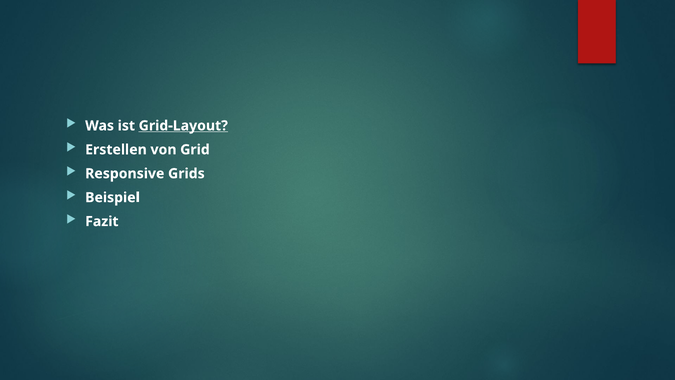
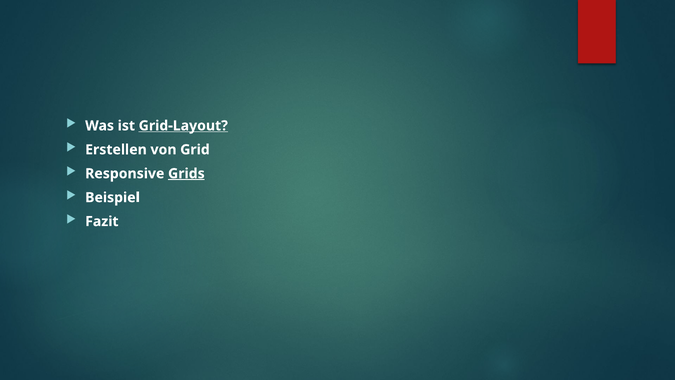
Grids underline: none -> present
